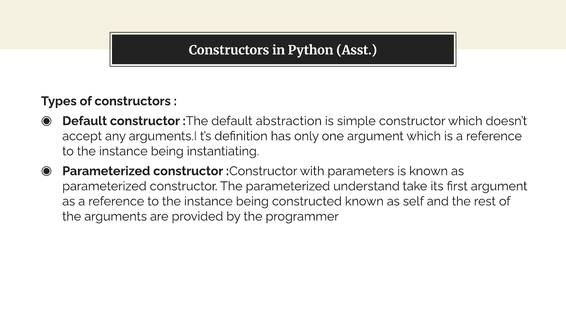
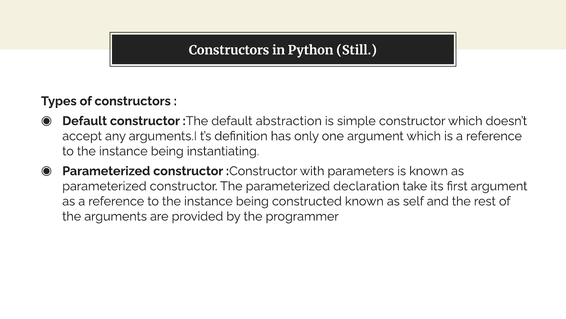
Asst: Asst -> Still
understand: understand -> declaration
